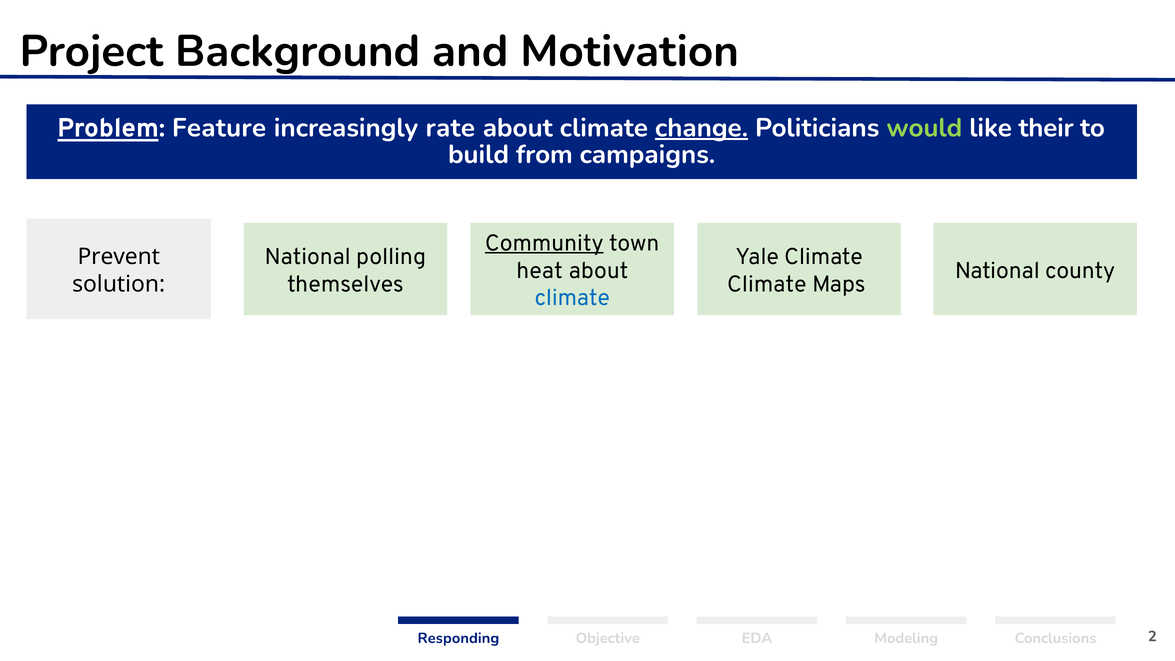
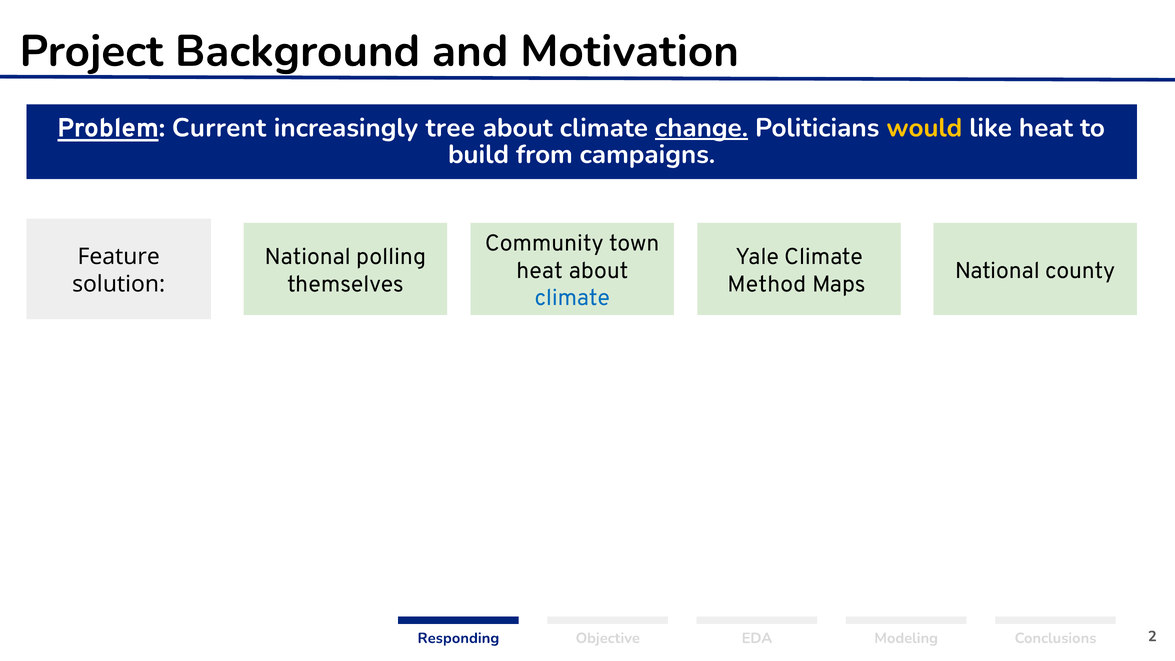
Feature: Feature -> Current
rate: rate -> tree
would colour: light green -> yellow
like their: their -> heat
Community underline: present -> none
Prevent: Prevent -> Feature
Climate at (767, 284): Climate -> Method
